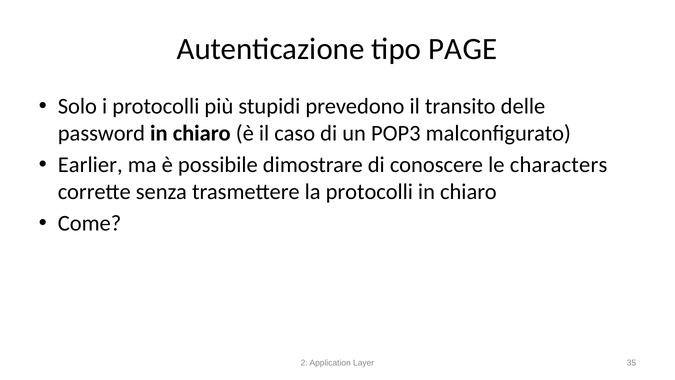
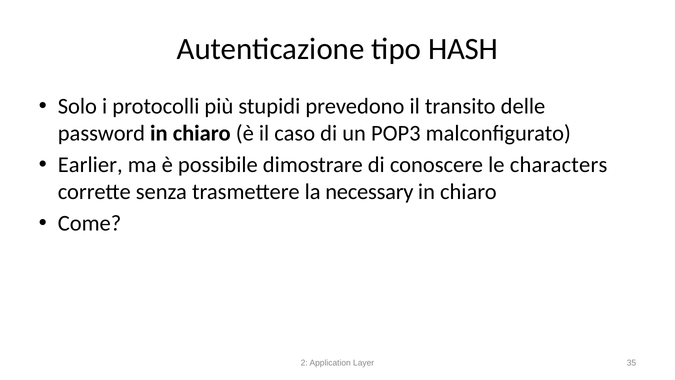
PAGE: PAGE -> HASH
la protocolli: protocolli -> necessary
